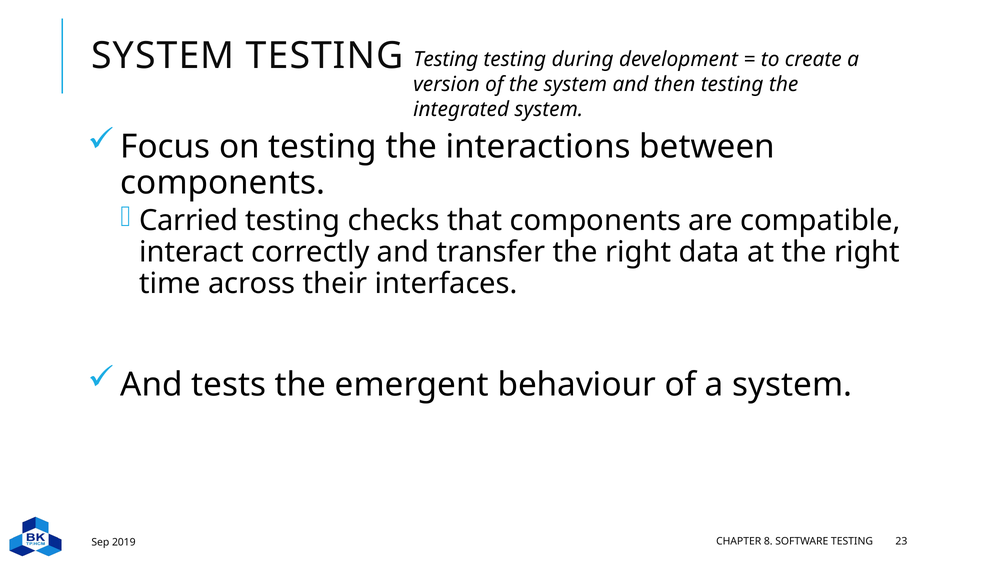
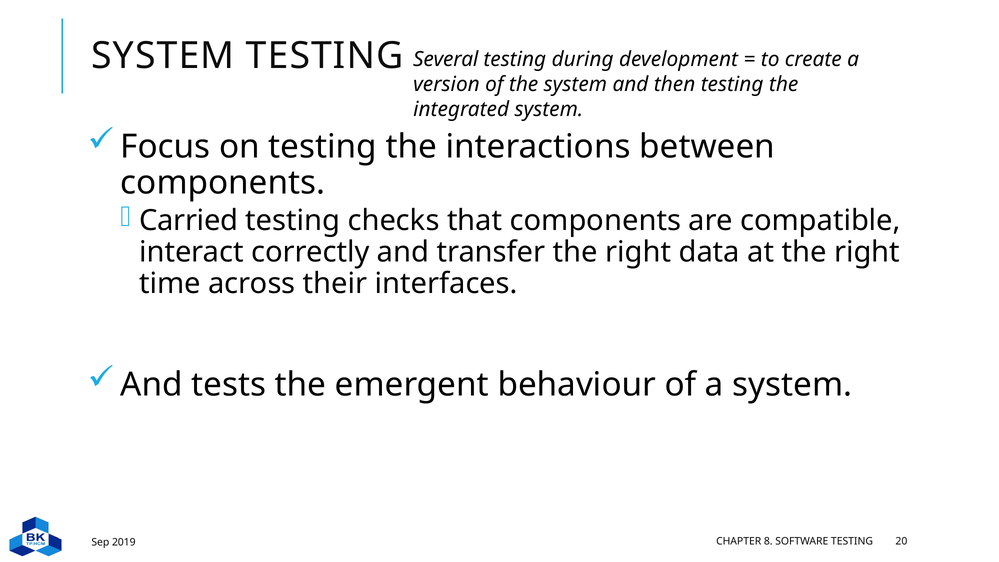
Testing at (446, 60): Testing -> Several
23: 23 -> 20
